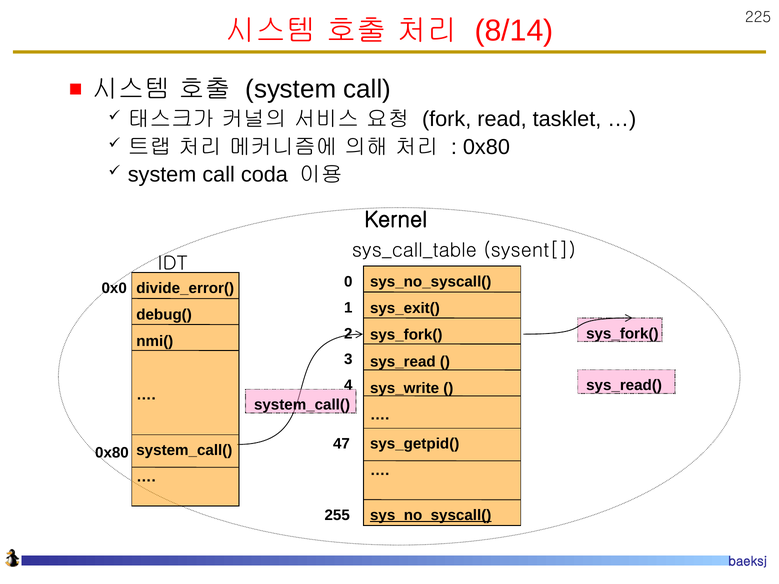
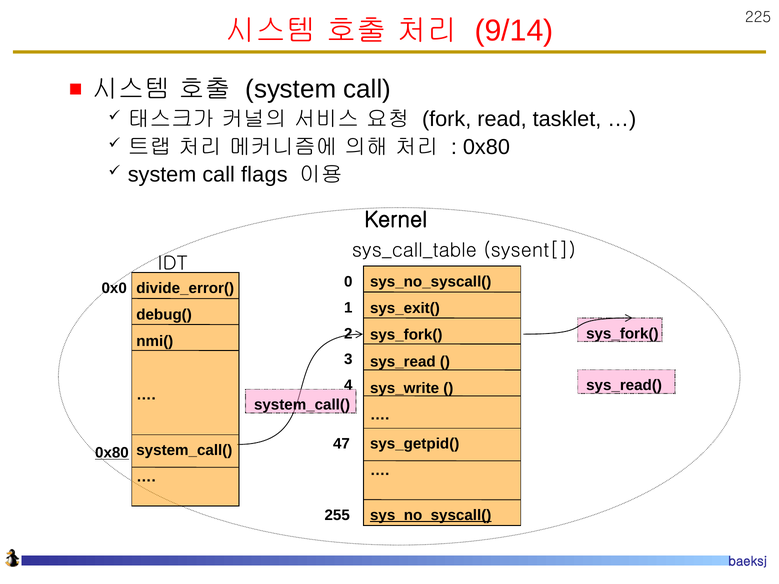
8/14: 8/14 -> 9/14
coda: coda -> flags
0x80 at (112, 453) underline: none -> present
